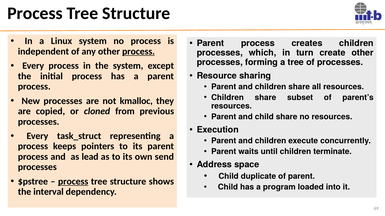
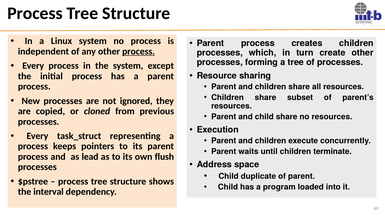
kmalloc: kmalloc -> ignored
send: send -> flush
process at (73, 182) underline: present -> none
